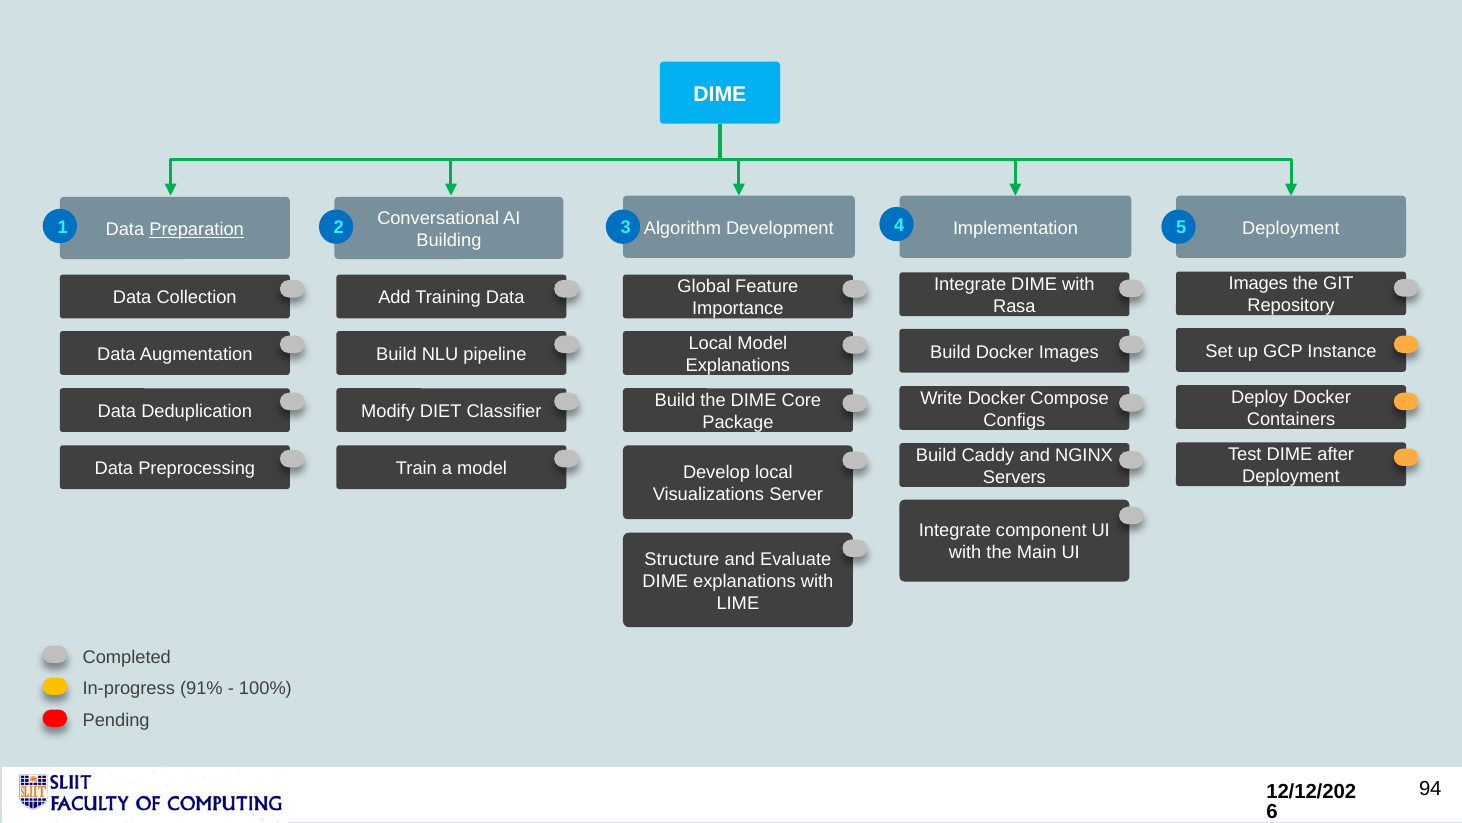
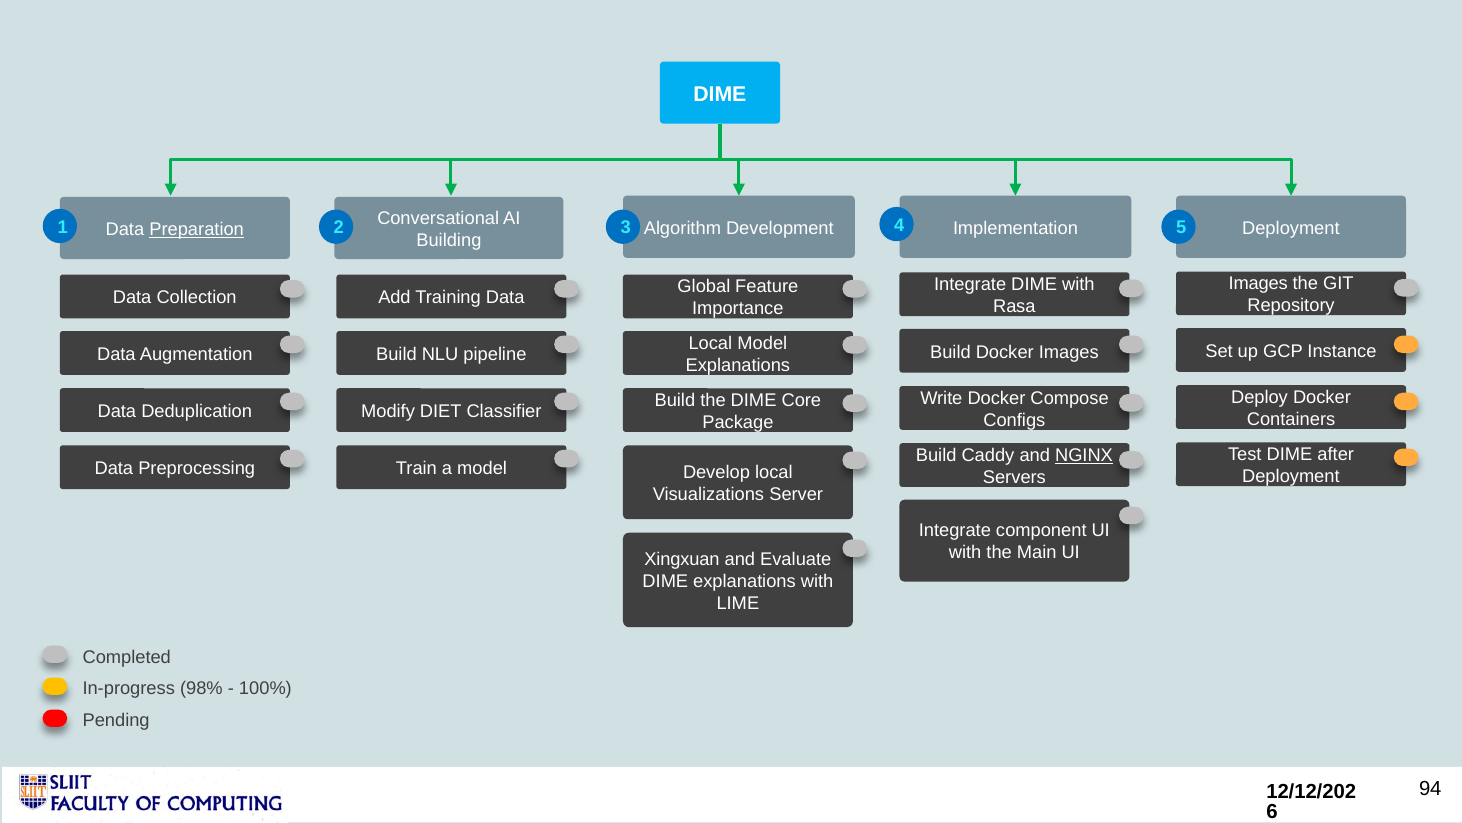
NGINX underline: none -> present
Structure: Structure -> Xingxuan
91%: 91% -> 98%
